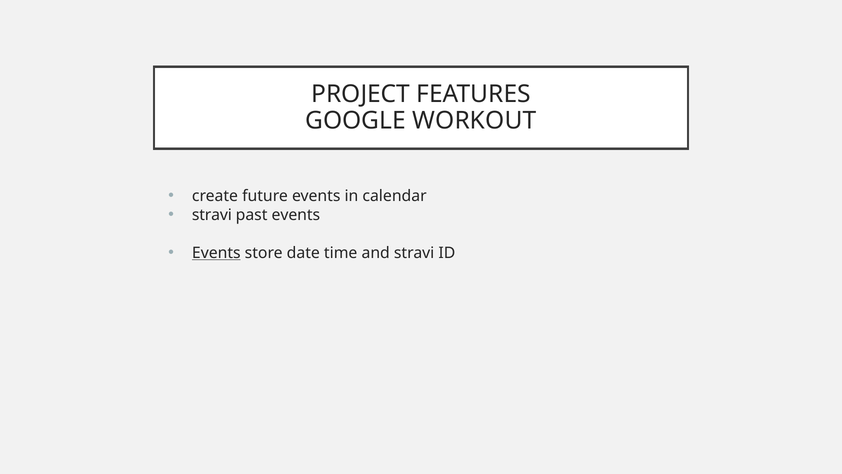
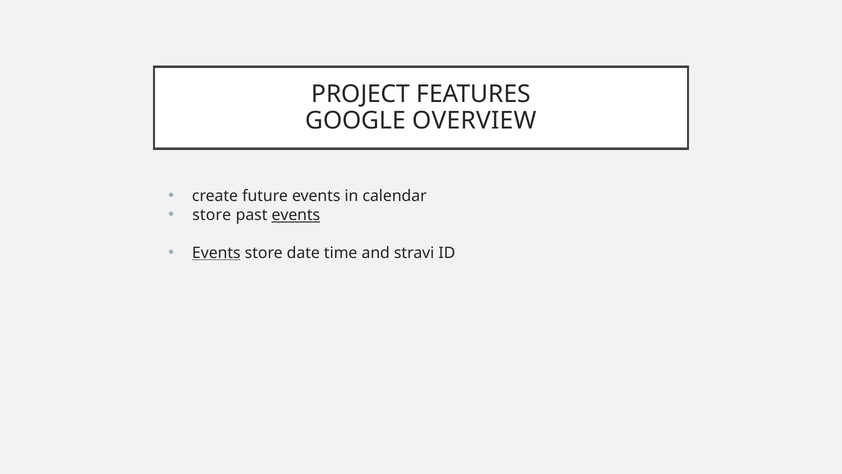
WORKOUT: WORKOUT -> OVERVIEW
stravi at (212, 215): stravi -> store
events at (296, 215) underline: none -> present
